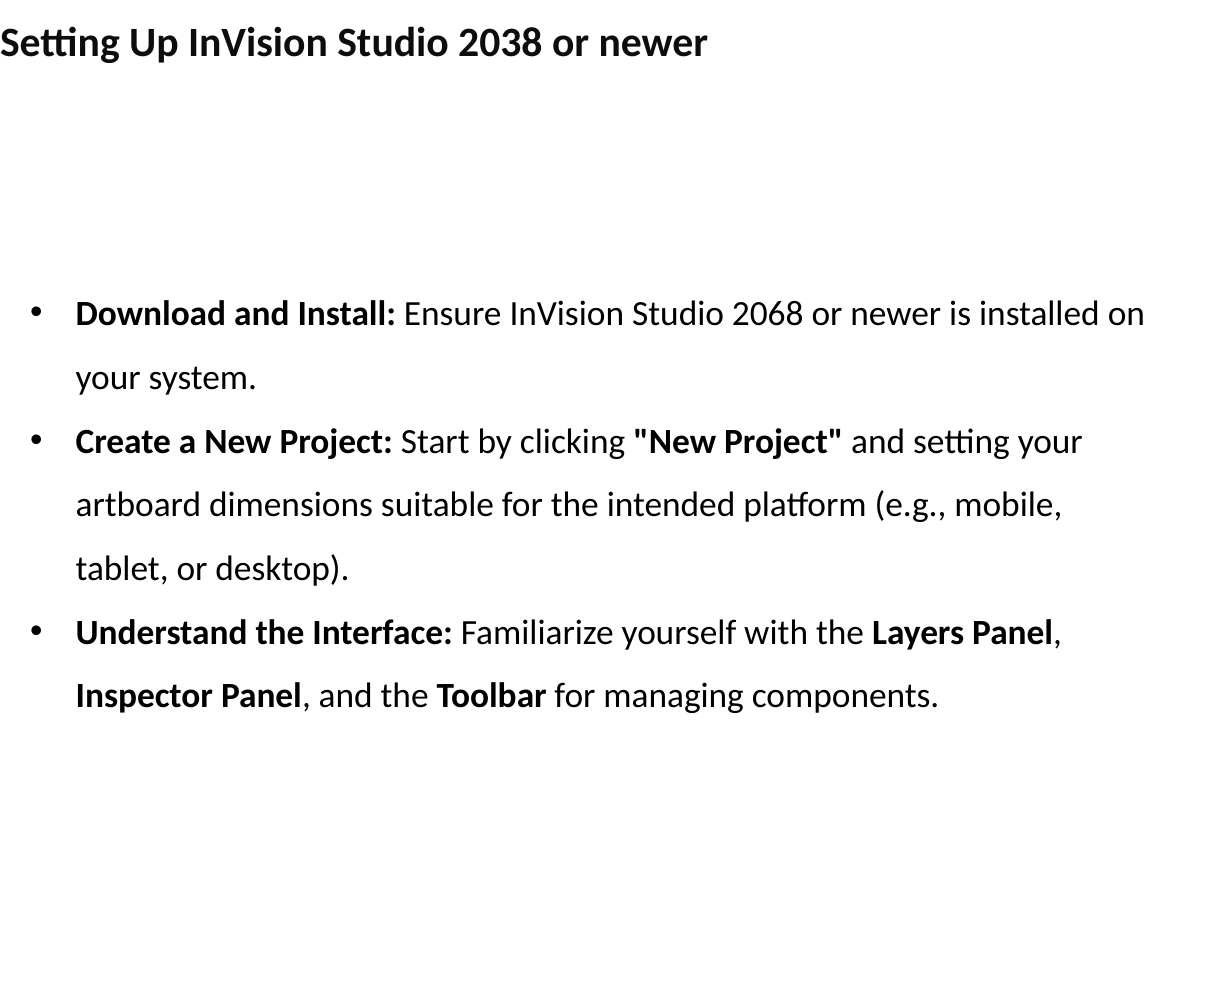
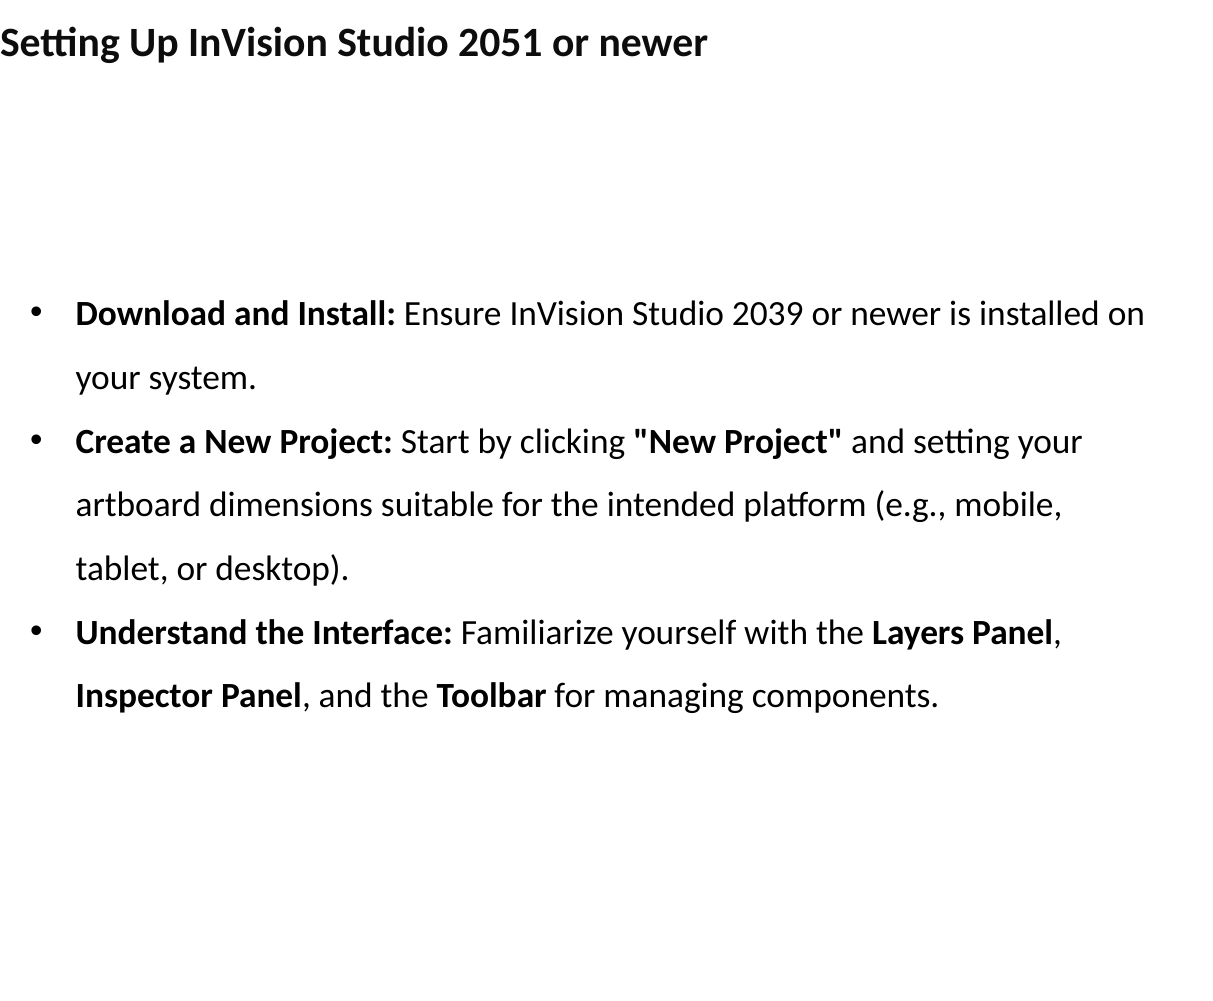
2038: 2038 -> 2051
2068: 2068 -> 2039
